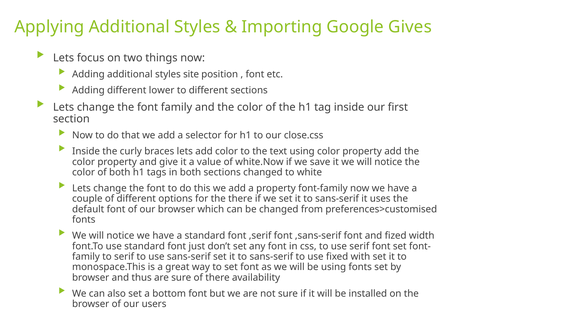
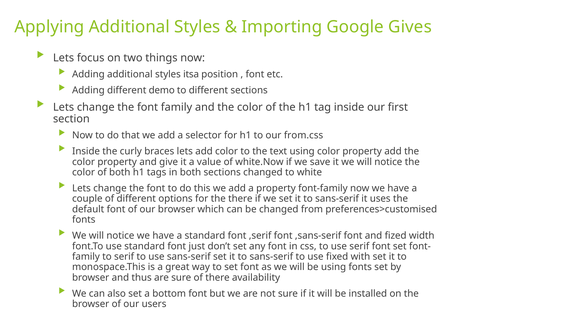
site: site -> itsa
lower: lower -> demo
close.css: close.css -> from.css
